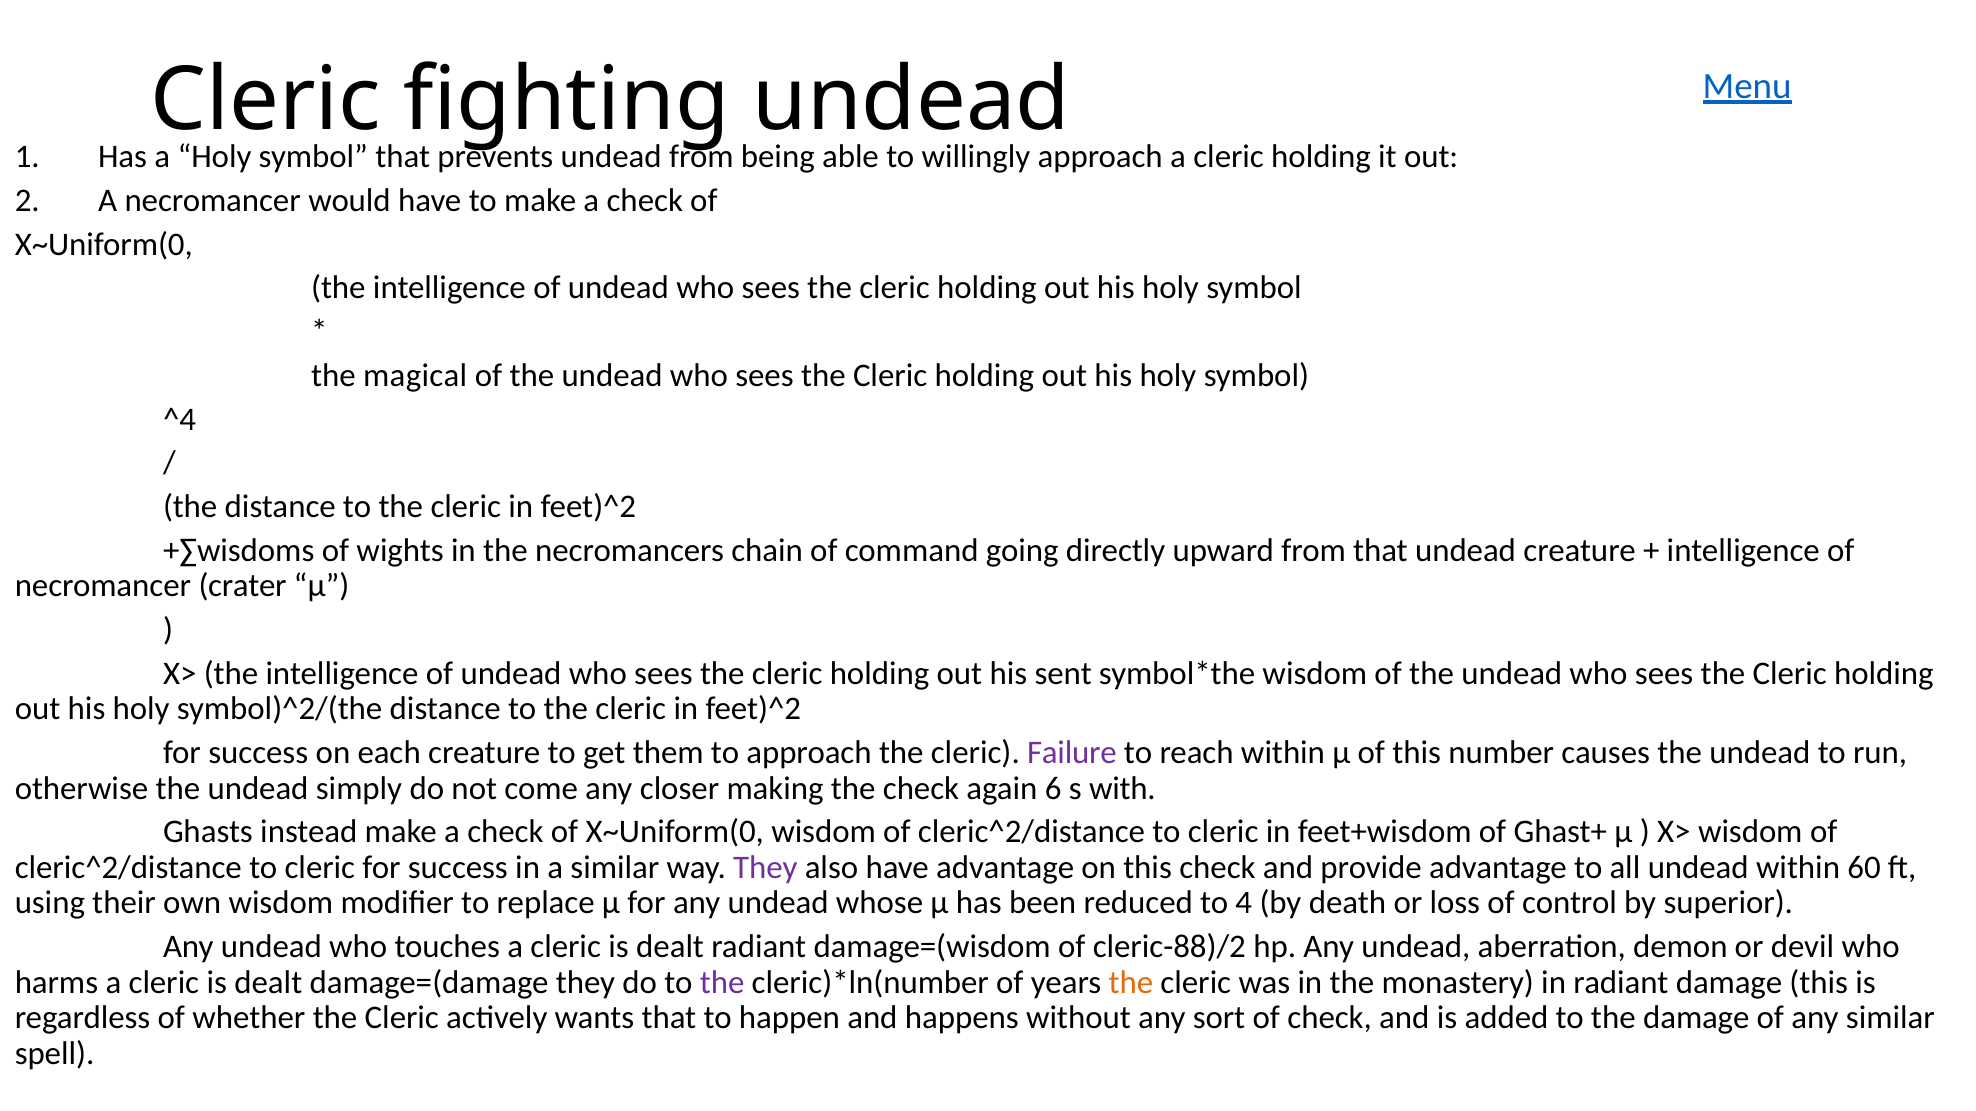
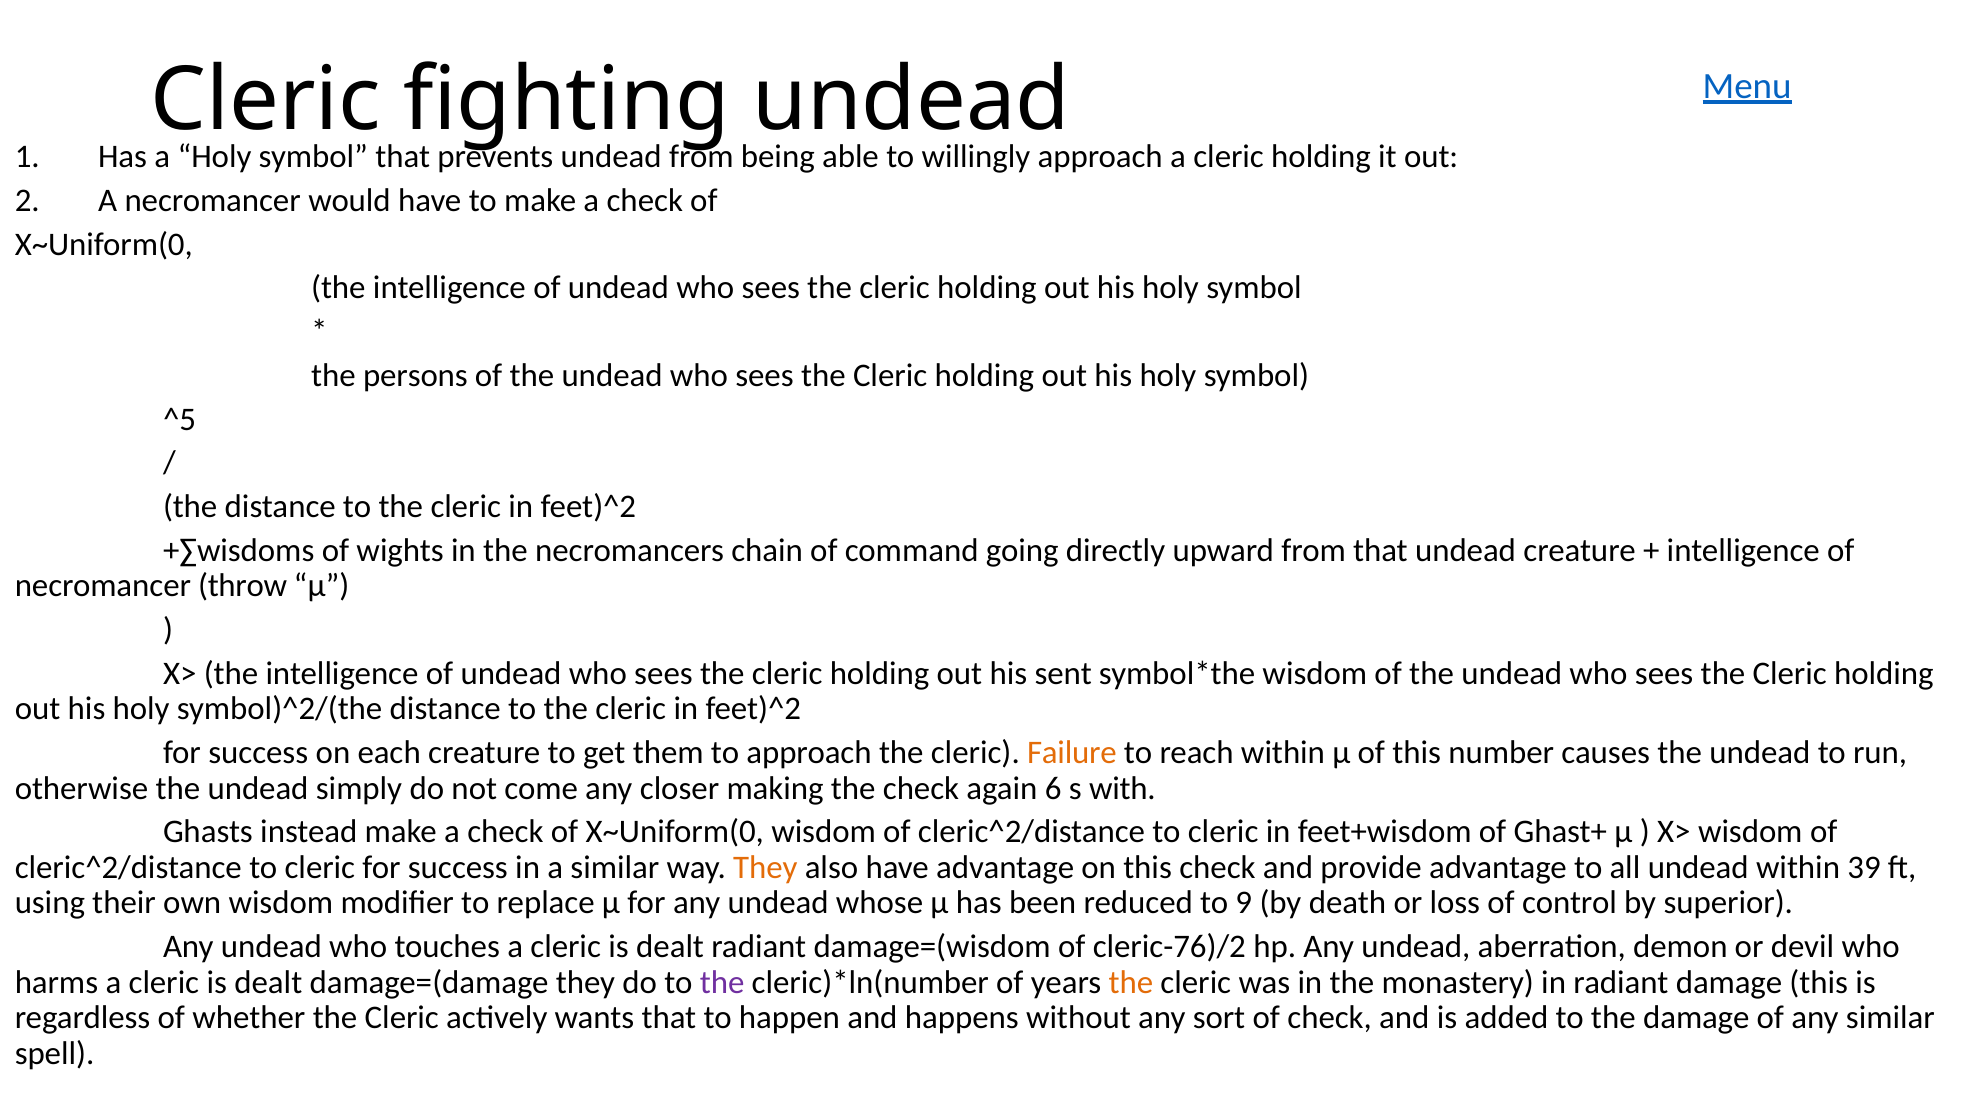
magical: magical -> persons
^4: ^4 -> ^5
crater: crater -> throw
Failure colour: purple -> orange
They at (765, 868) colour: purple -> orange
60: 60 -> 39
4: 4 -> 9
cleric-88)/2: cleric-88)/2 -> cleric-76)/2
